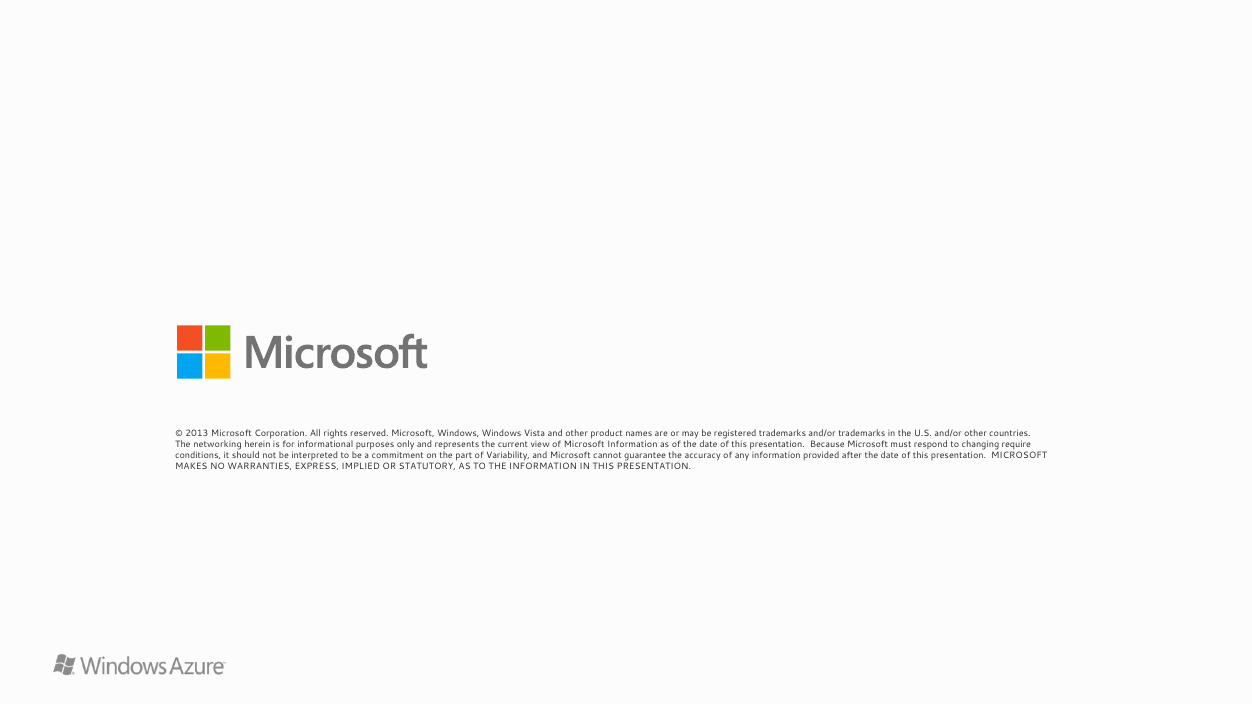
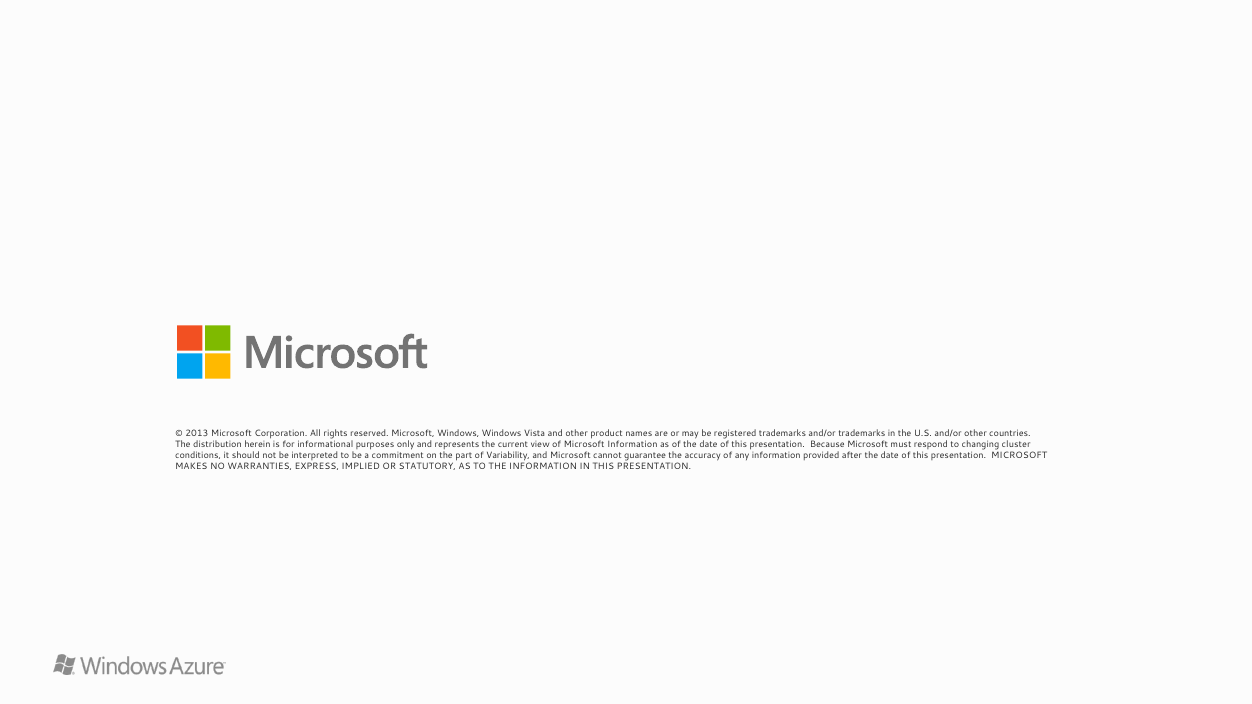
networking: networking -> distribution
require: require -> cluster
